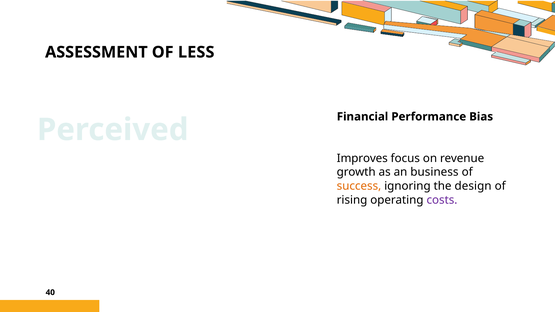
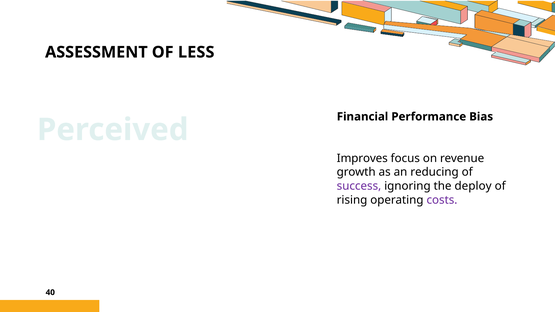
business: business -> reducing
success colour: orange -> purple
design: design -> deploy
